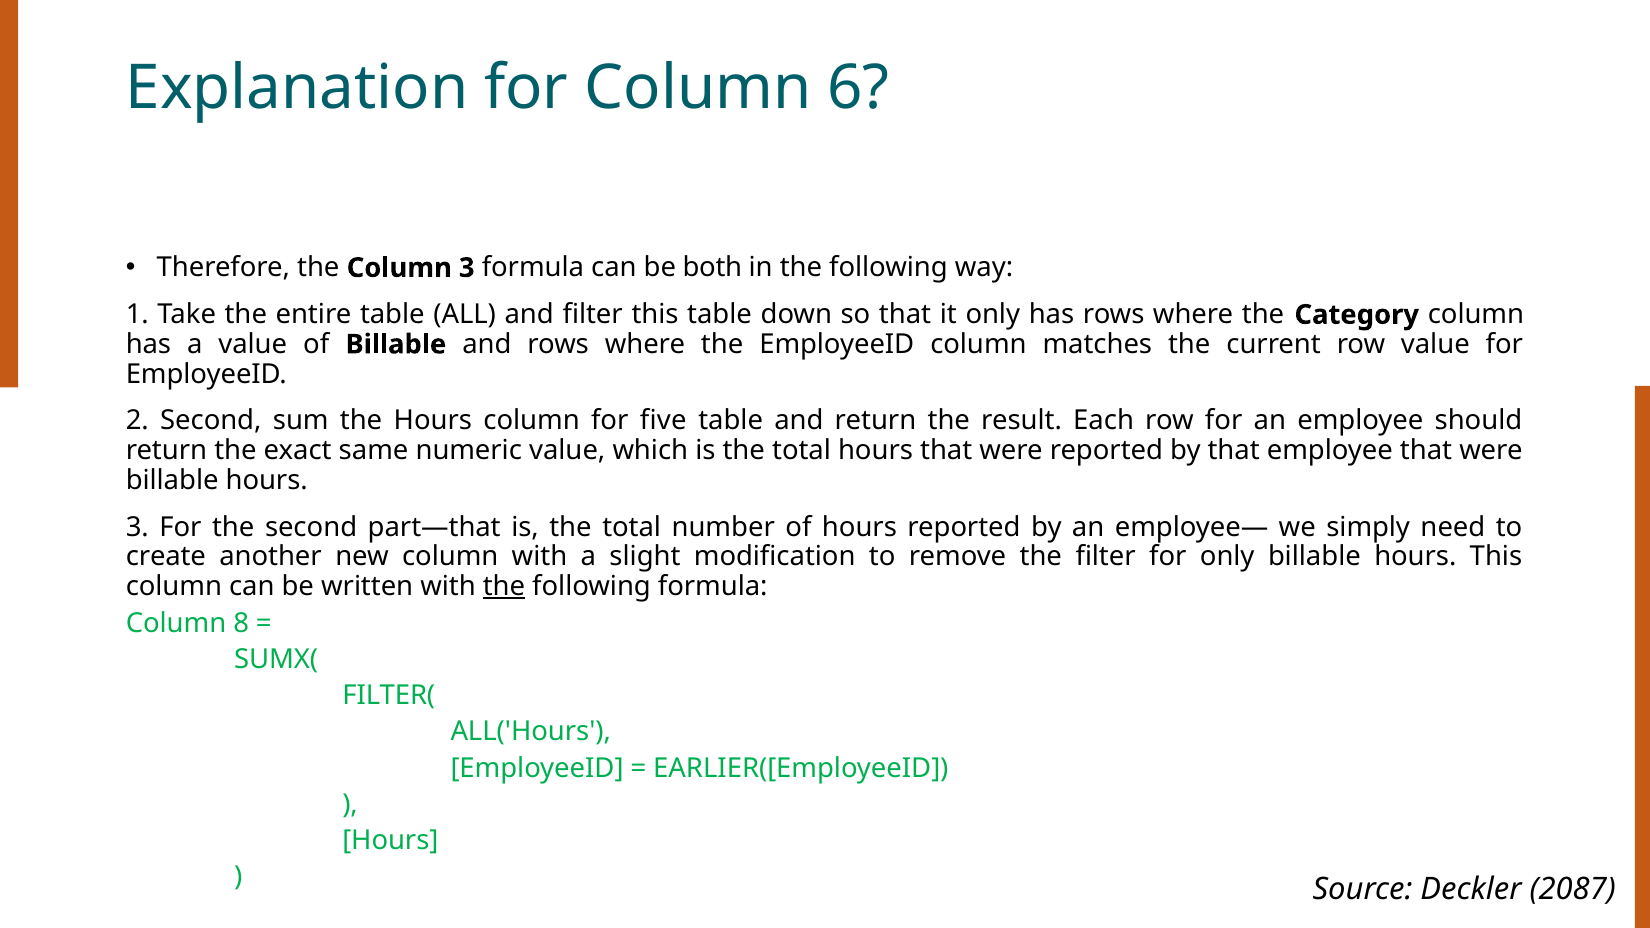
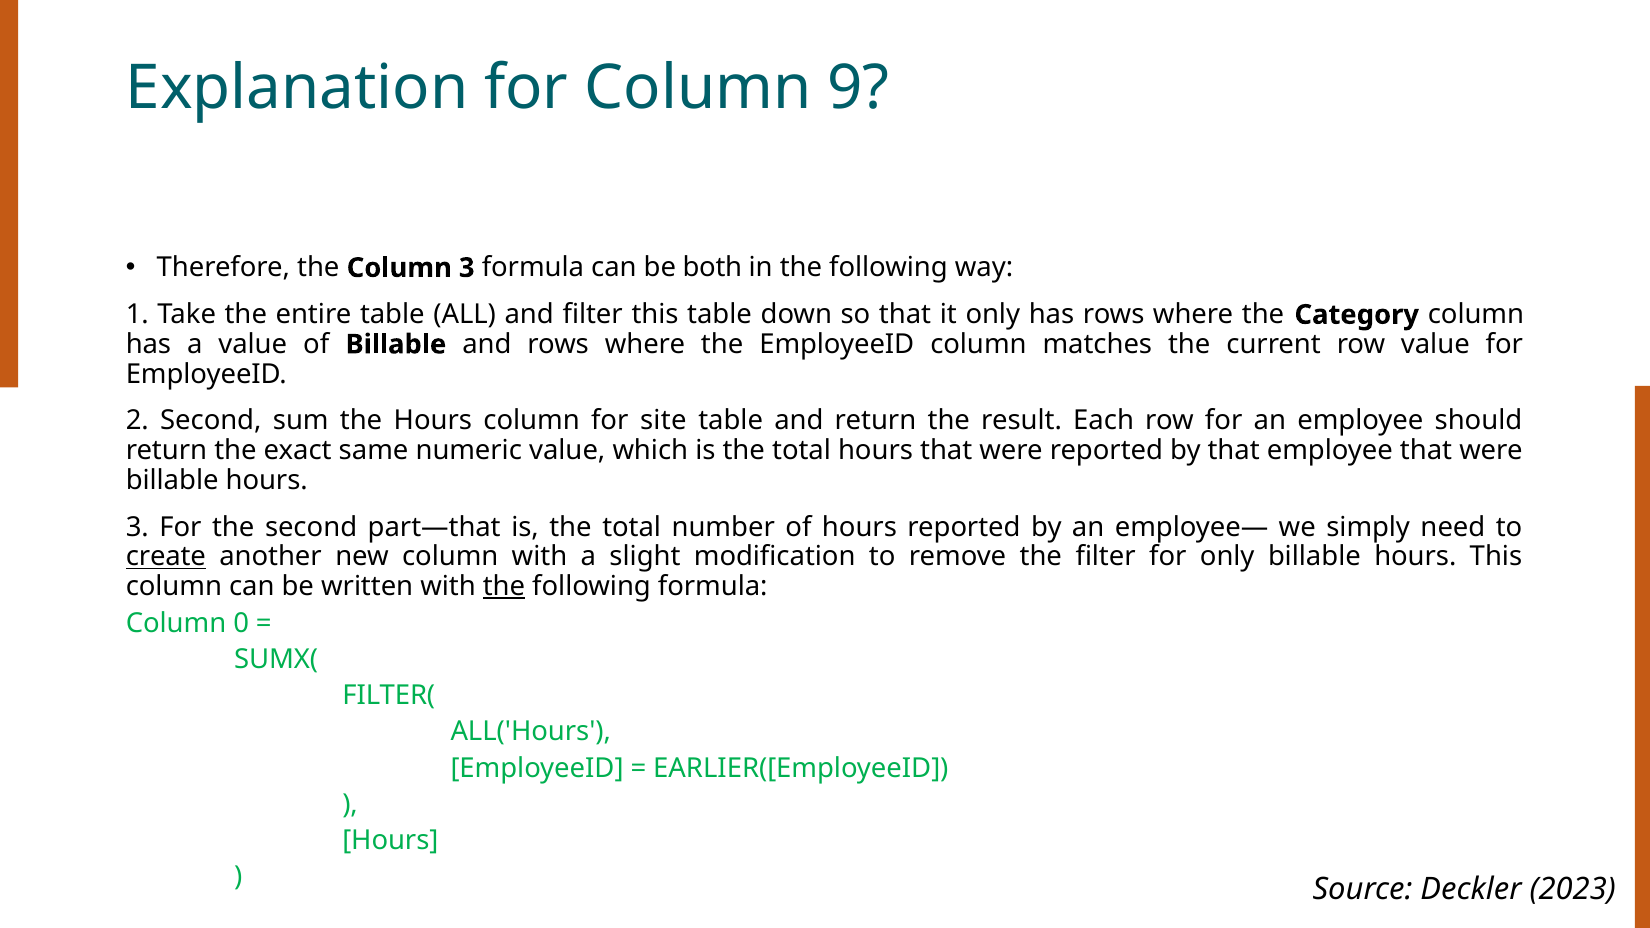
6: 6 -> 9
five: five -> site
create underline: none -> present
8: 8 -> 0
2087: 2087 -> 2023
